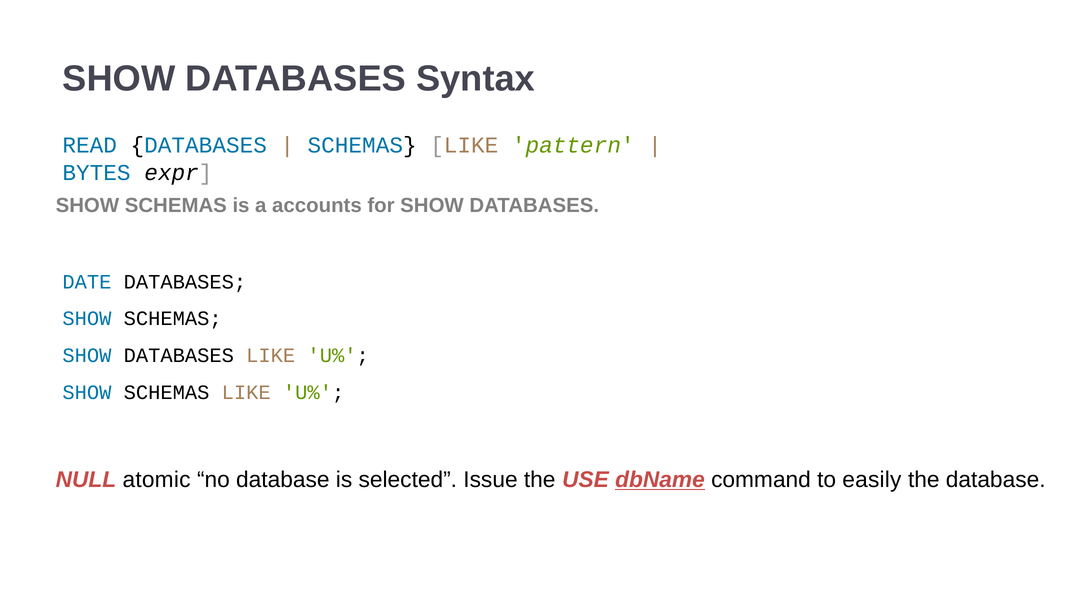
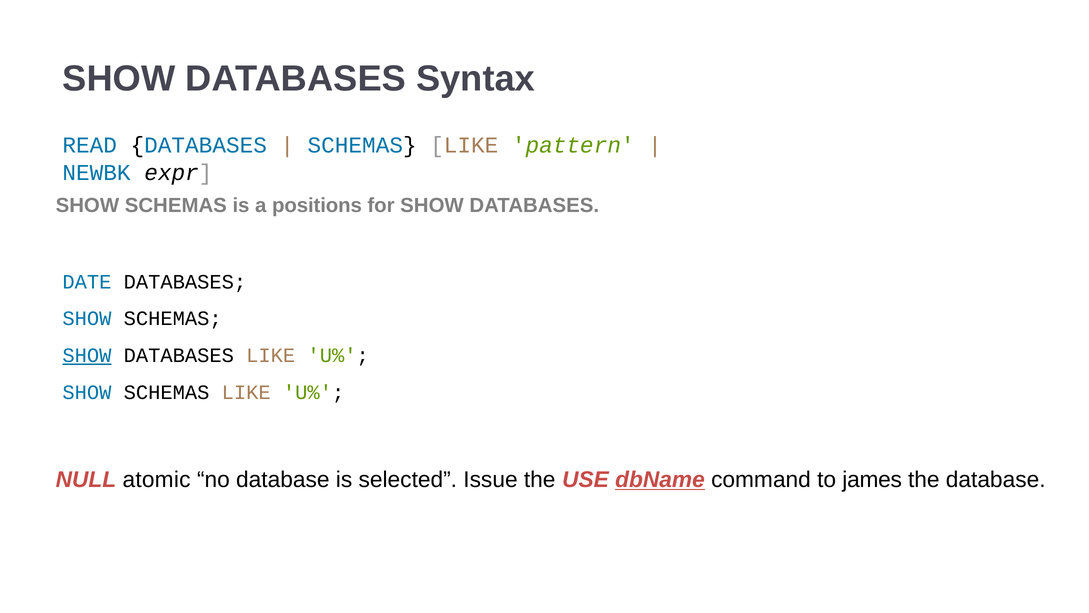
BYTES: BYTES -> NEWBK
accounts: accounts -> positions
SHOW at (87, 355) underline: none -> present
easily: easily -> james
